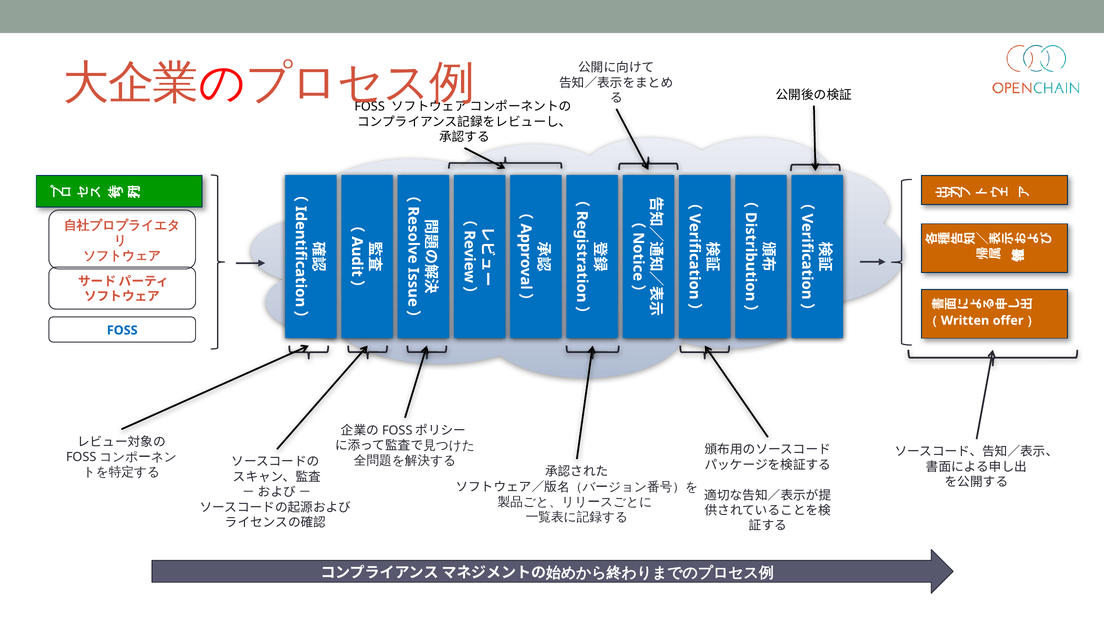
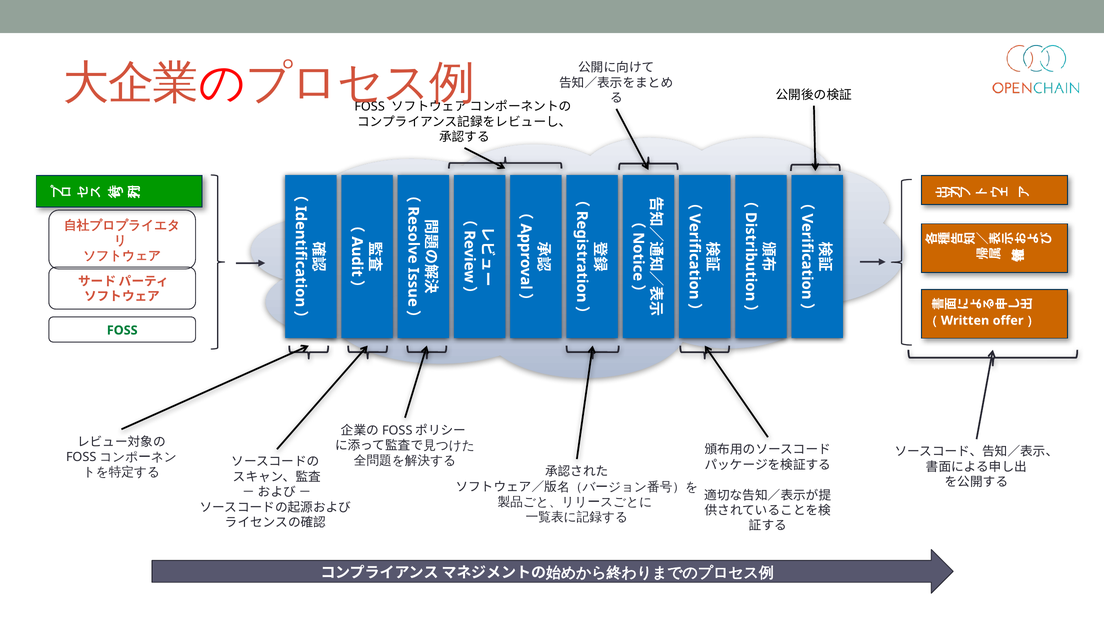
FOSS at (122, 330) colour: blue -> green
